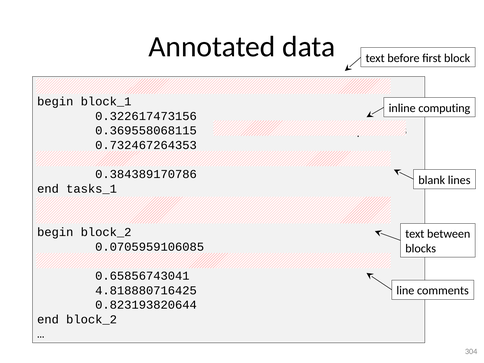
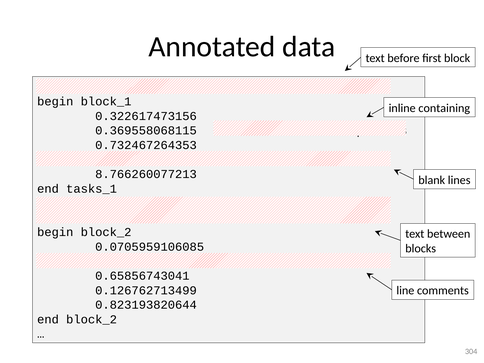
computing: computing -> containing
0.384389170786: 0.384389170786 -> 8.766260077213
4.818880716425: 4.818880716425 -> 0.126762713499
